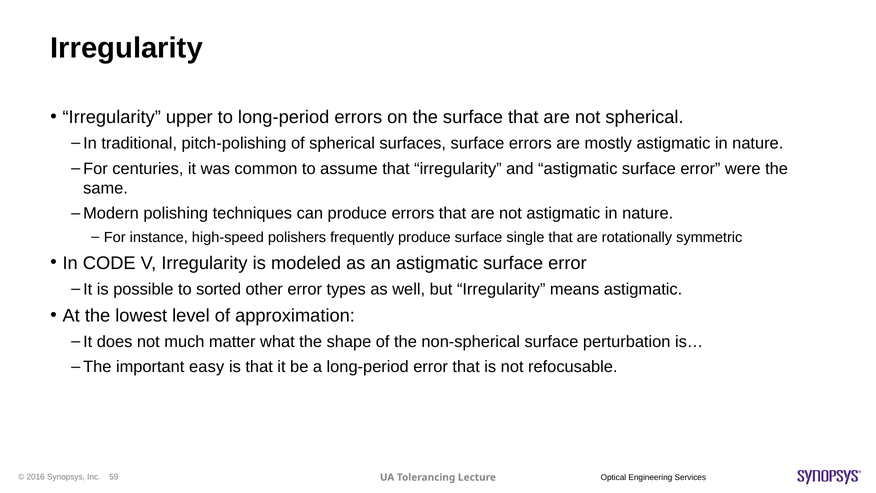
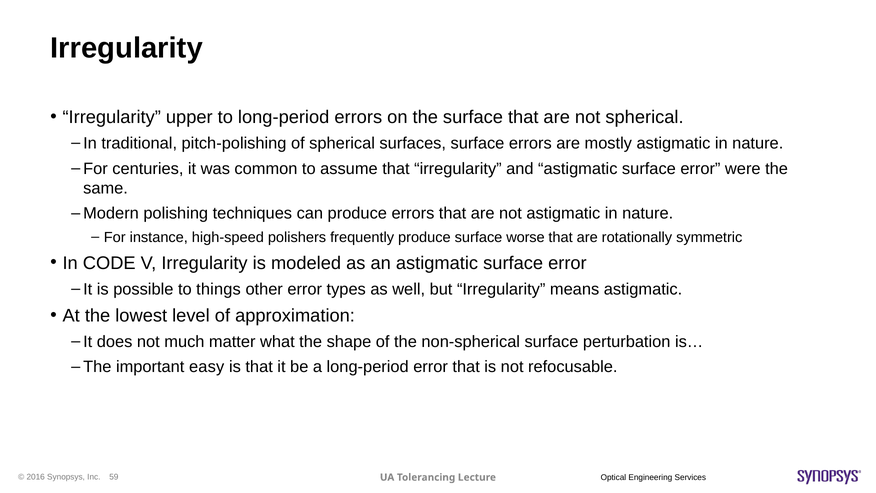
single: single -> worse
sorted: sorted -> things
